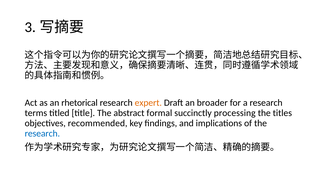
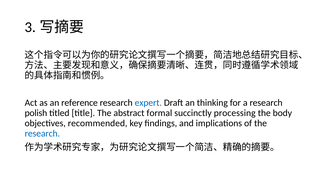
rhetorical: rhetorical -> reference
expert colour: orange -> blue
broader: broader -> thinking
terms: terms -> polish
titles: titles -> body
